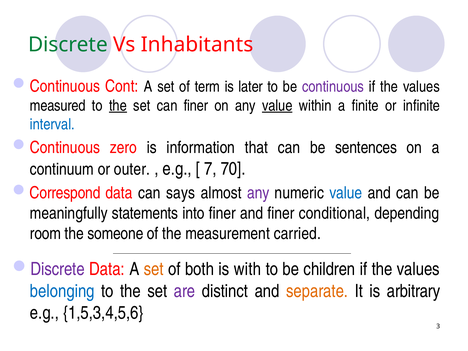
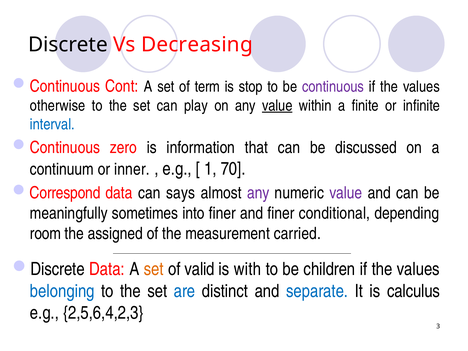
Discrete at (68, 45) colour: green -> black
Inhabitants: Inhabitants -> Decreasing
later: later -> stop
measured: measured -> otherwise
the at (118, 106) underline: present -> none
can finer: finer -> play
sentences: sentences -> discussed
outer: outer -> inner
7: 7 -> 1
value at (346, 193) colour: blue -> purple
statements: statements -> sometimes
someone: someone -> assigned
Discrete at (58, 269) colour: purple -> black
both: both -> valid
are colour: purple -> blue
separate colour: orange -> blue
arbitrary: arbitrary -> calculus
1,5,3,4,5,6: 1,5,3,4,5,6 -> 2,5,6,4,2,3
